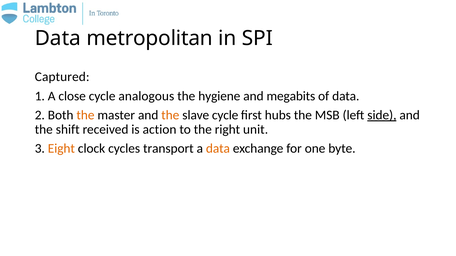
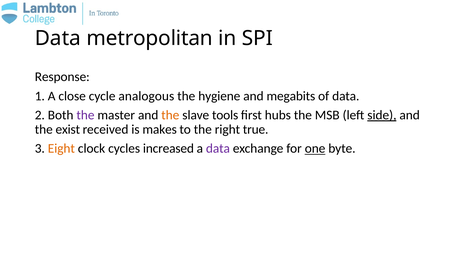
Captured: Captured -> Response
the at (85, 115) colour: orange -> purple
slave cycle: cycle -> tools
shift: shift -> exist
action: action -> makes
unit: unit -> true
transport: transport -> increased
data at (218, 149) colour: orange -> purple
one underline: none -> present
